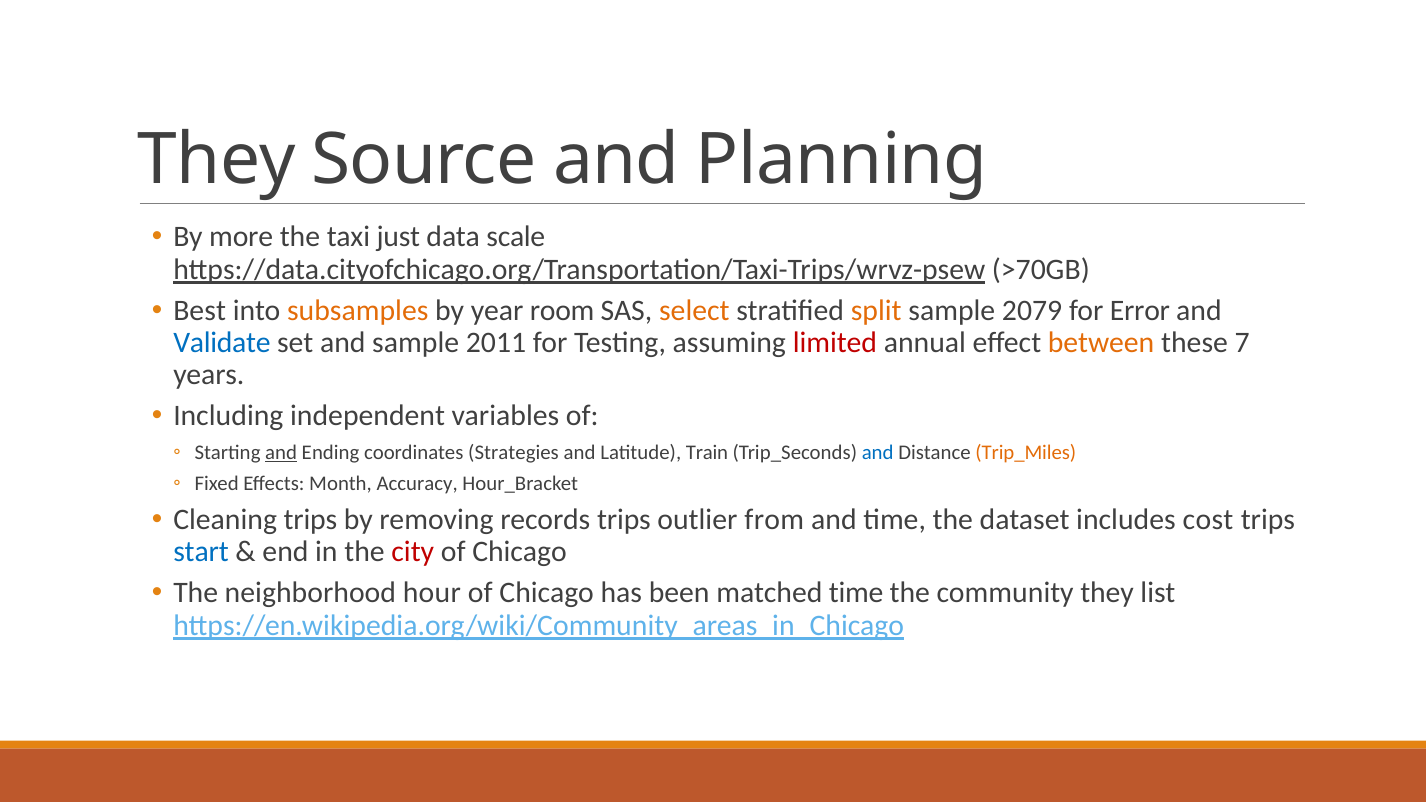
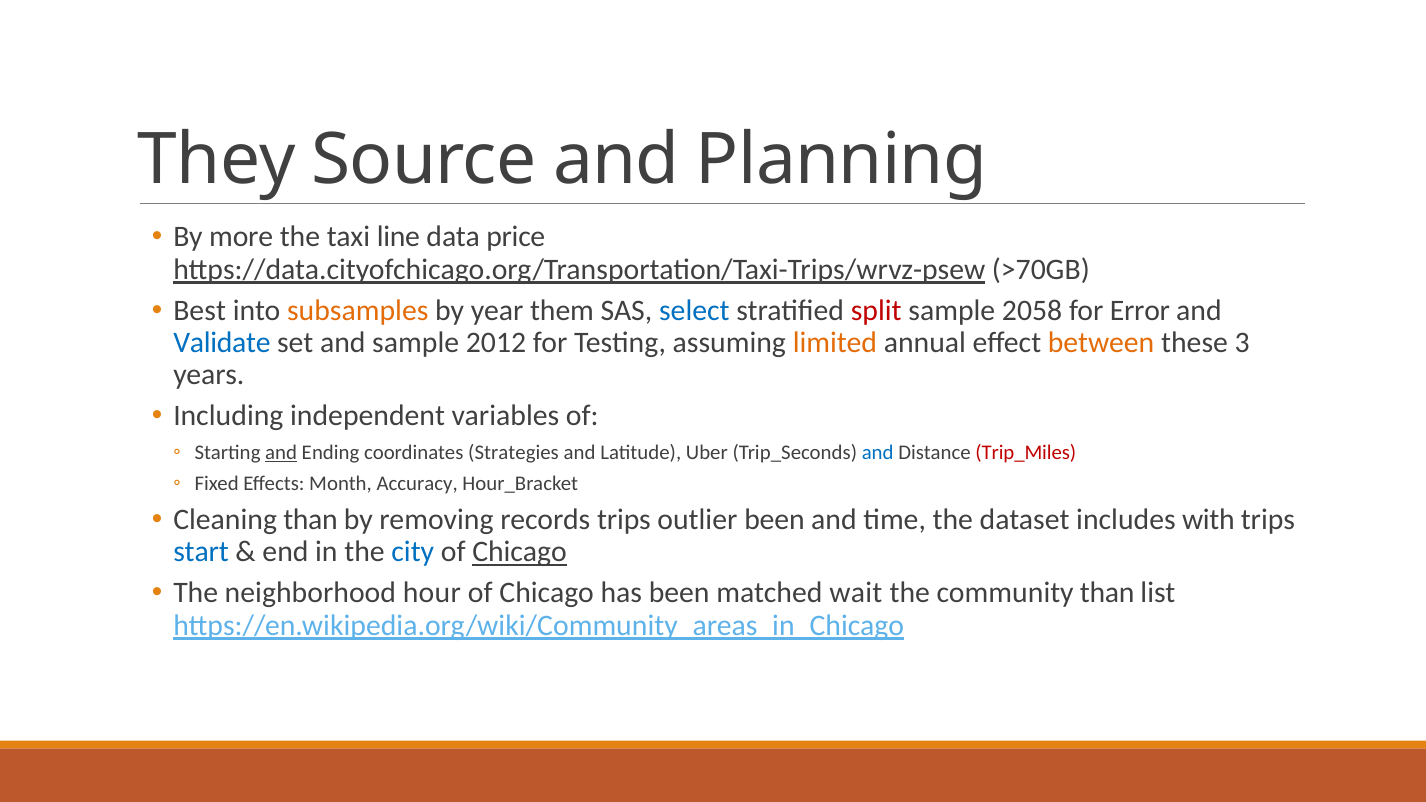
just: just -> line
scale: scale -> price
room: room -> them
select colour: orange -> blue
split colour: orange -> red
2079: 2079 -> 2058
2011: 2011 -> 2012
limited colour: red -> orange
7: 7 -> 3
Train: Train -> Uber
Trip_Miles colour: orange -> red
Cleaning trips: trips -> than
outlier from: from -> been
cost: cost -> with
city colour: red -> blue
Chicago at (520, 552) underline: none -> present
matched time: time -> wait
community they: they -> than
